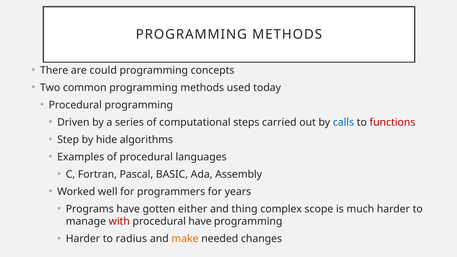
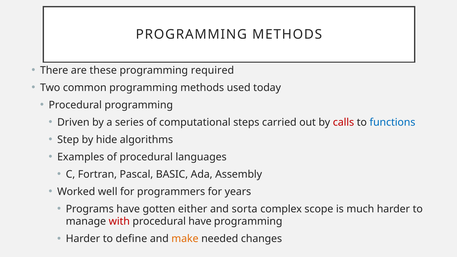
could: could -> these
concepts: concepts -> required
calls colour: blue -> red
functions colour: red -> blue
thing: thing -> sorta
radius: radius -> define
